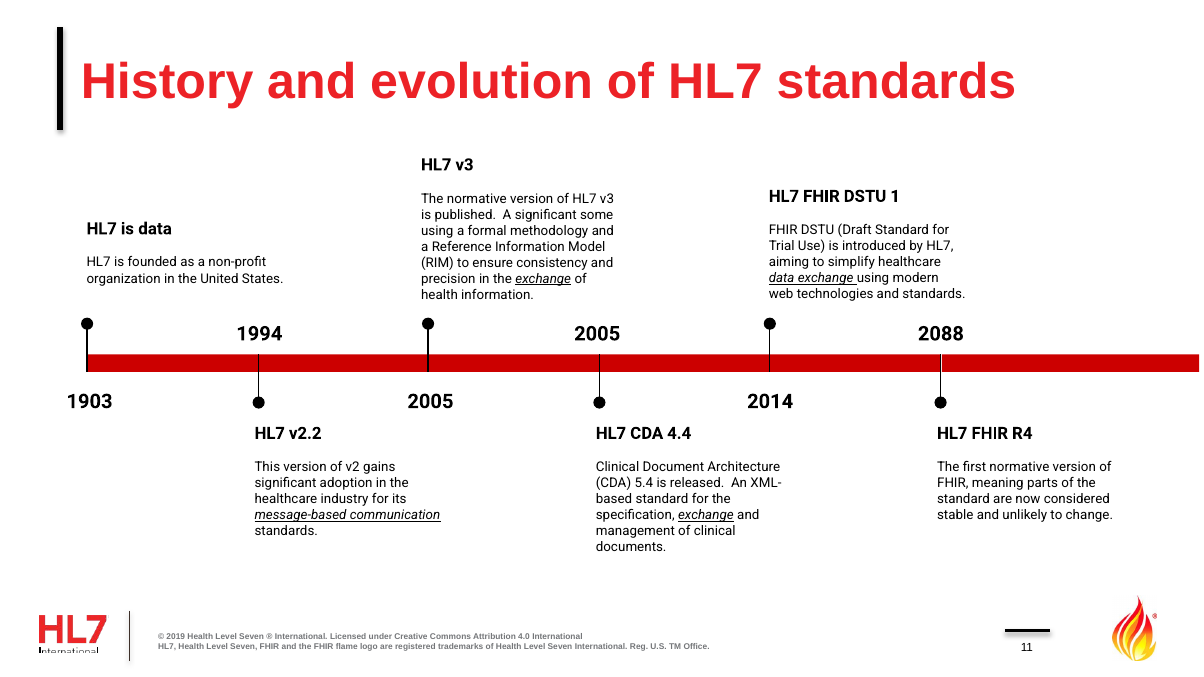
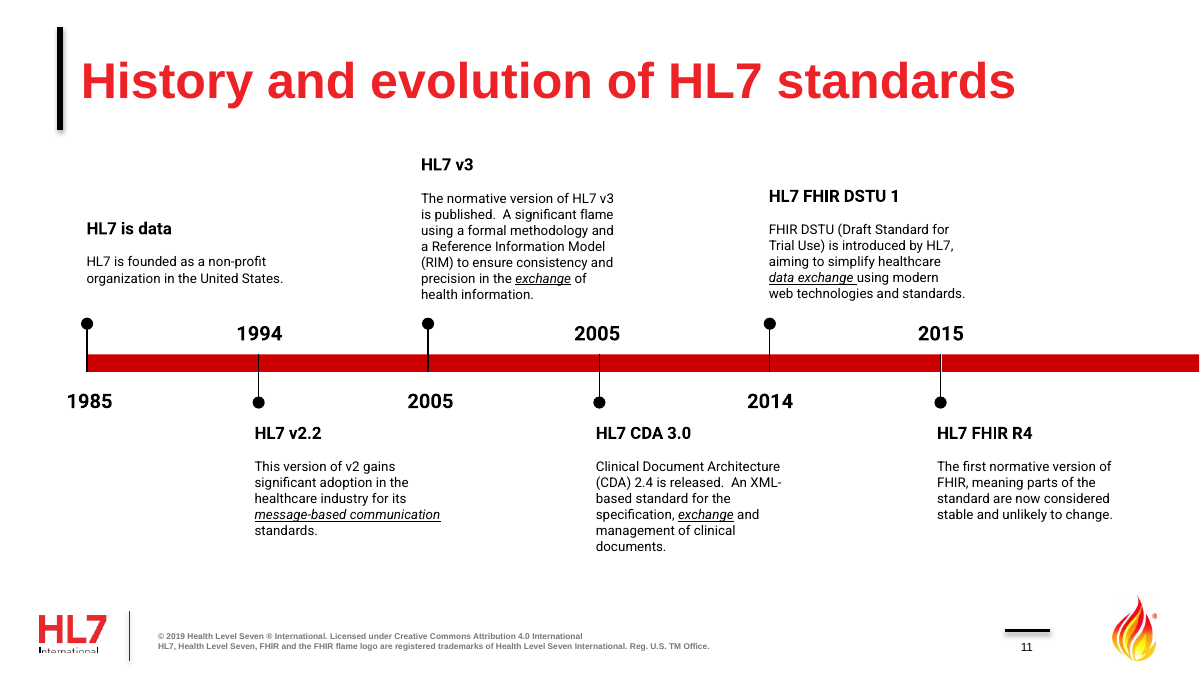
significant some: some -> flame
2088: 2088 -> 2015
1903: 1903 -> 1985
4.4: 4.4 -> 3.0
5.4: 5.4 -> 2.4
